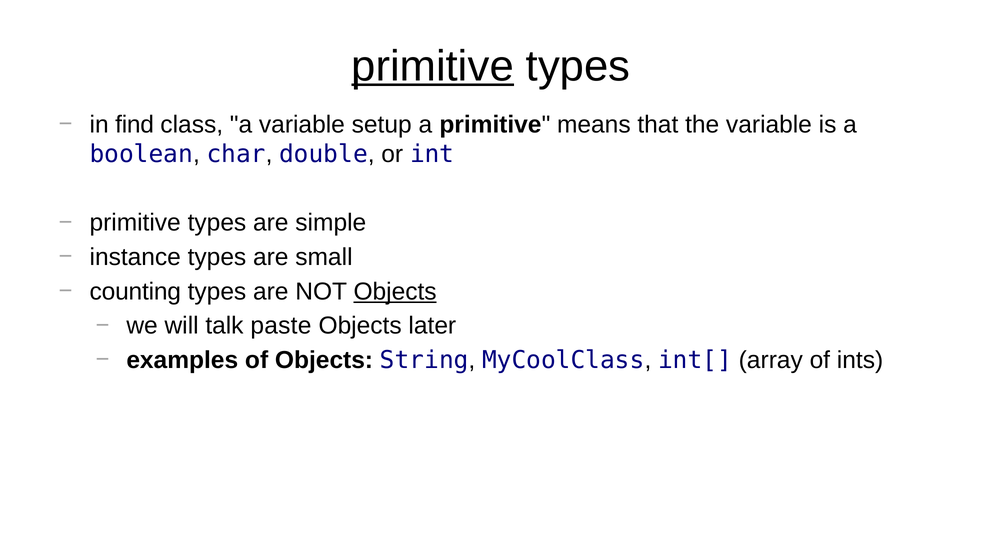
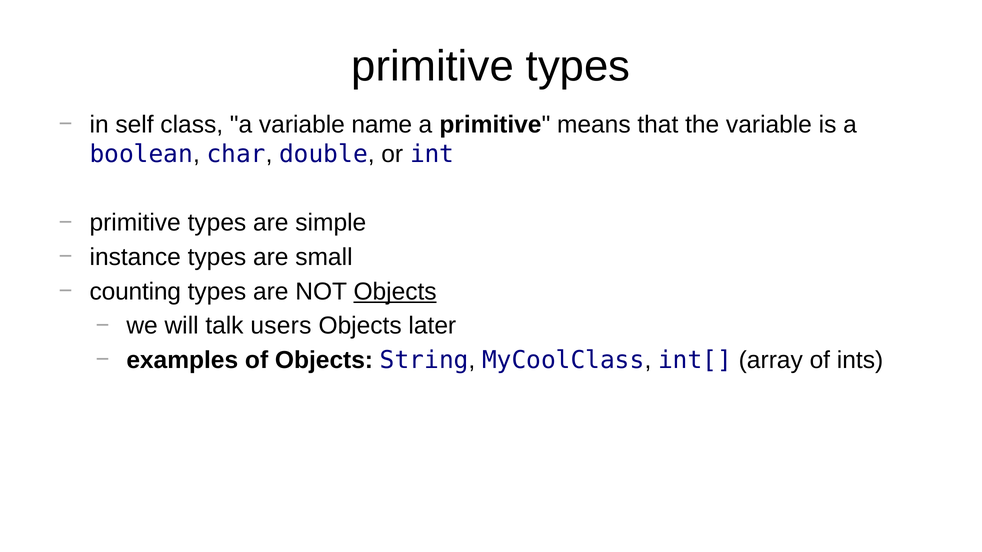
primitive at (433, 66) underline: present -> none
find: find -> self
setup: setup -> name
paste: paste -> users
